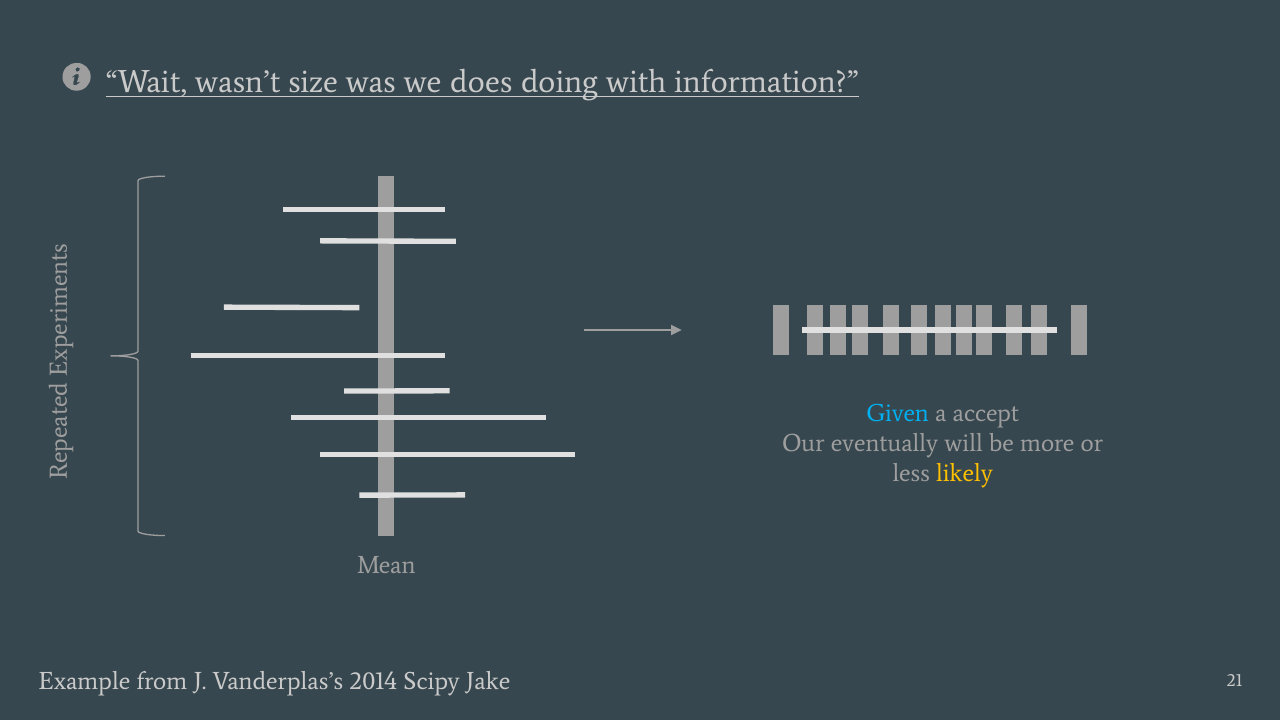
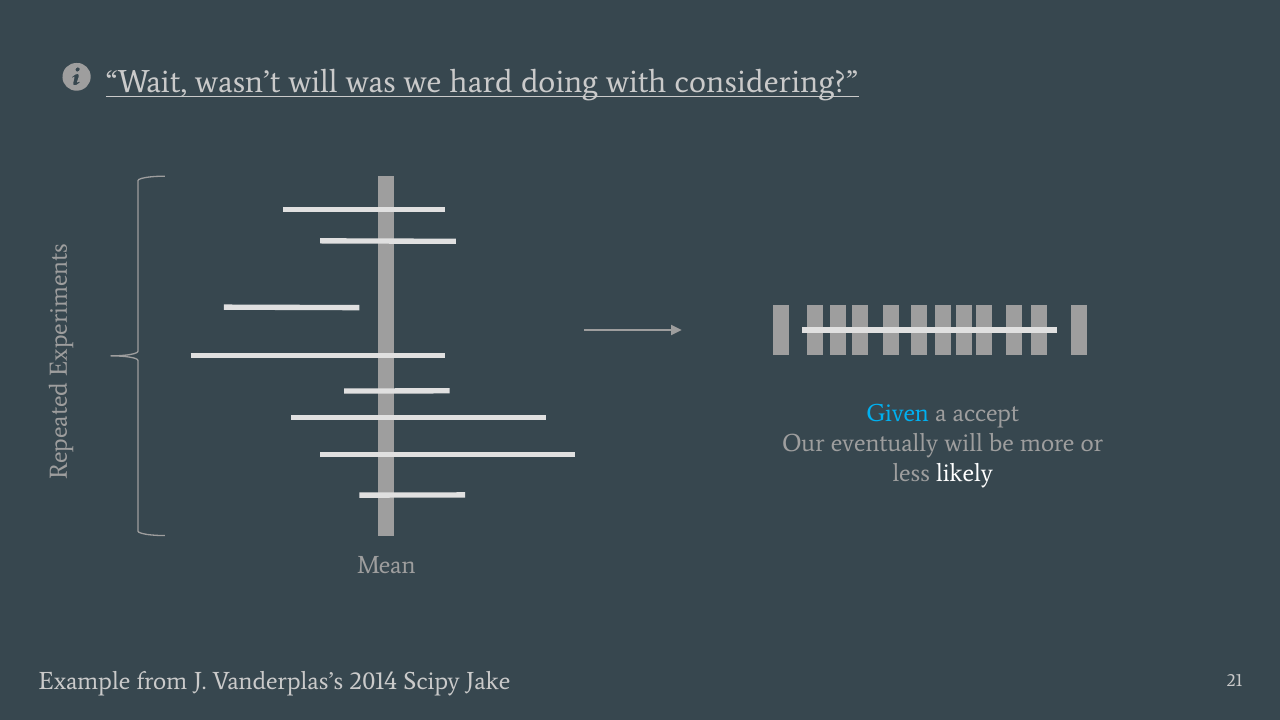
wasn’t size: size -> will
does: does -> hard
information: information -> considering
likely colour: yellow -> white
